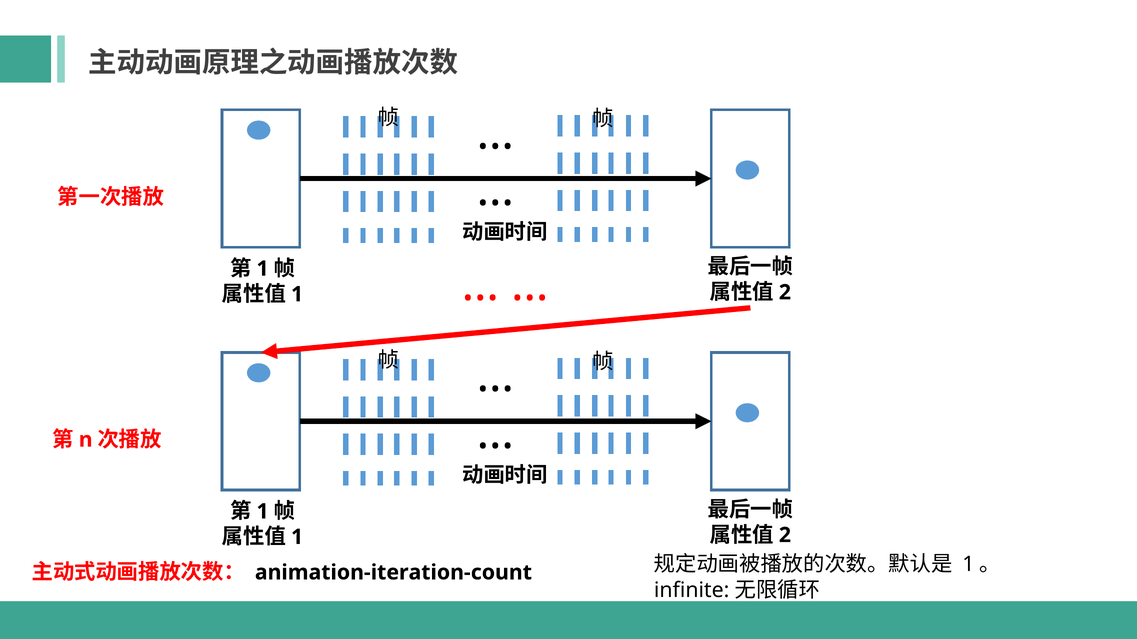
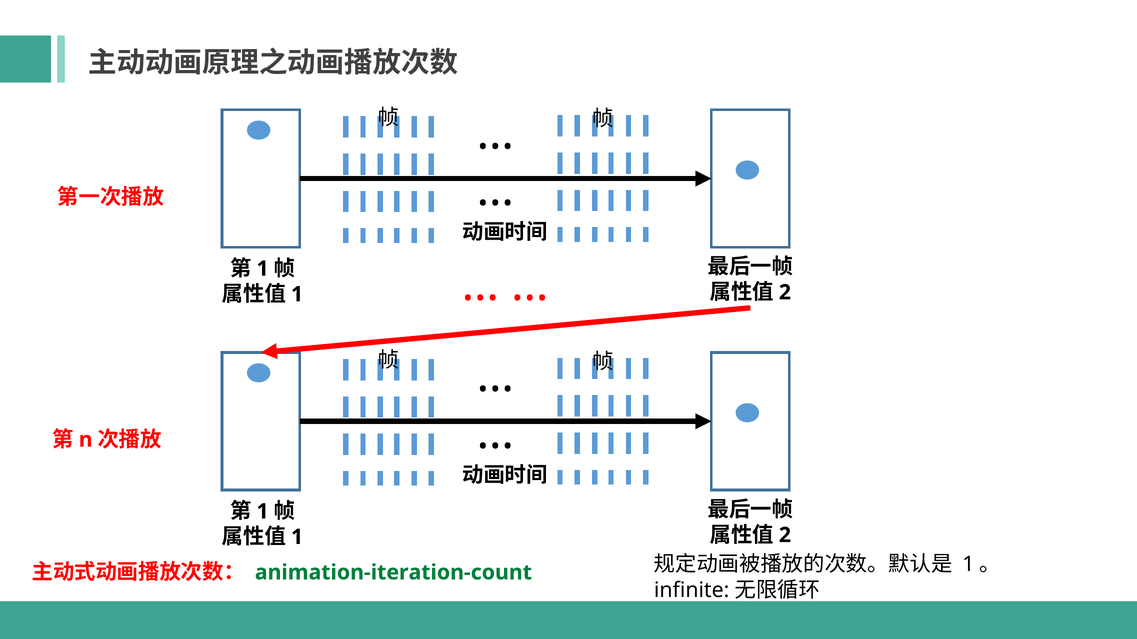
animation-iteration-count colour: black -> green
